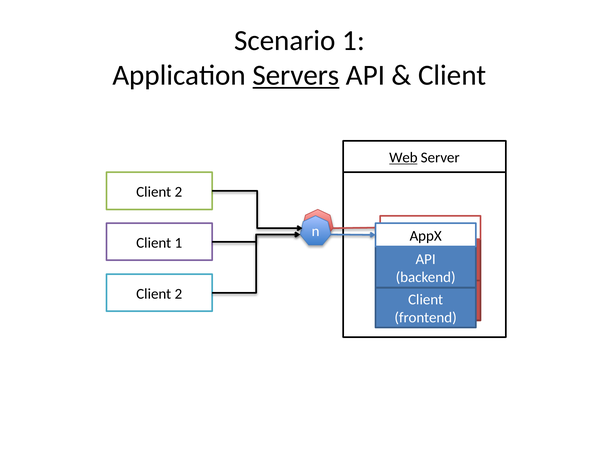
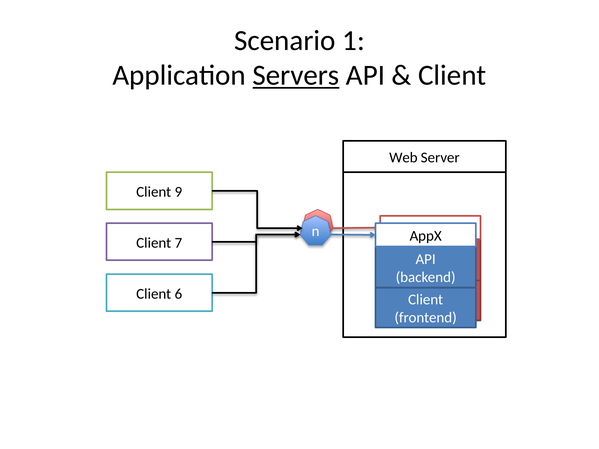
Web underline: present -> none
2 at (178, 192): 2 -> 9
Client 1: 1 -> 7
2 at (178, 294): 2 -> 6
